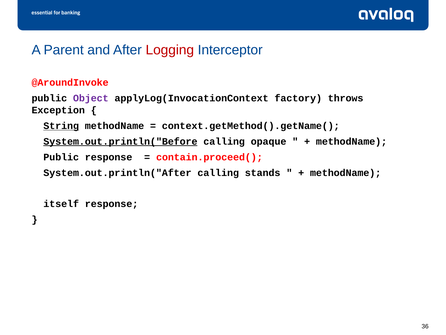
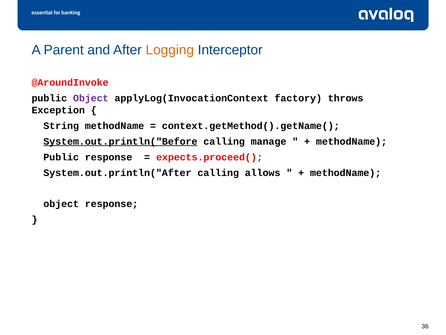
Logging colour: red -> orange
String underline: present -> none
opaque: opaque -> manage
contain.proceed(: contain.proceed( -> expects.proceed(
stands: stands -> allows
itself at (61, 204): itself -> object
